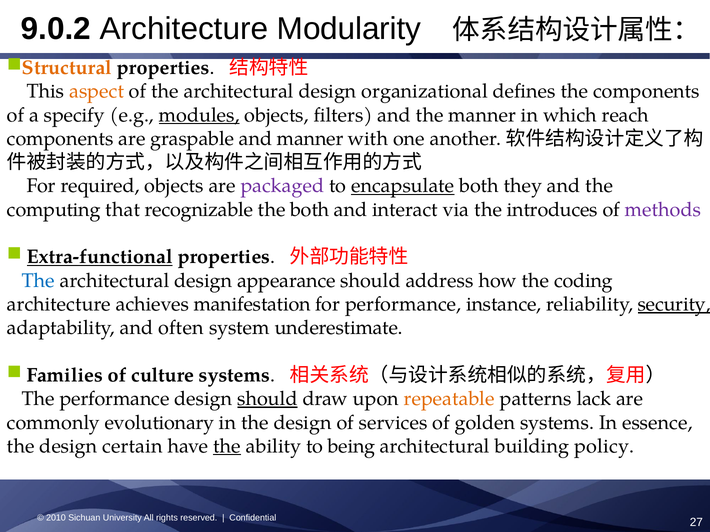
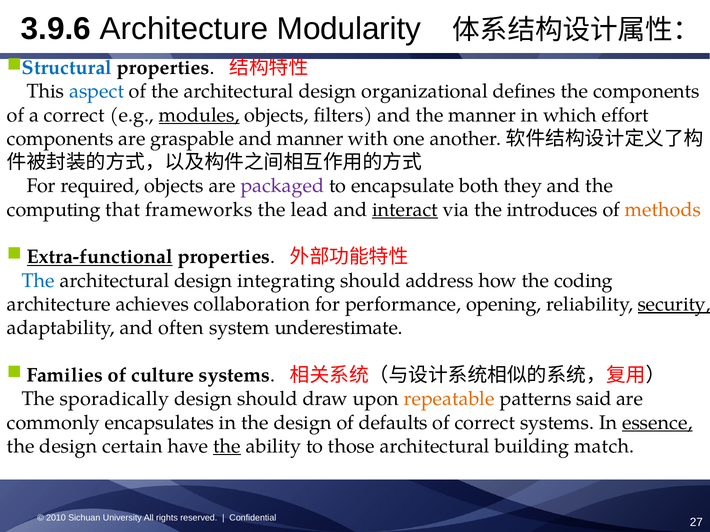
9.0.2: 9.0.2 -> 3.9.6
Structural colour: orange -> blue
aspect colour: orange -> blue
a specify: specify -> correct
reach: reach -> effort
encapsulate underline: present -> none
recognizable: recognizable -> frameworks
the both: both -> lead
interact underline: none -> present
methods colour: purple -> orange
appearance: appearance -> integrating
manifestation: manifestation -> collaboration
instance: instance -> opening
The performance: performance -> sporadically
should at (267, 399) underline: present -> none
lack: lack -> said
evolutionary: evolutionary -> encapsulates
services: services -> defaults
of golden: golden -> correct
essence underline: none -> present
being: being -> those
policy: policy -> match
